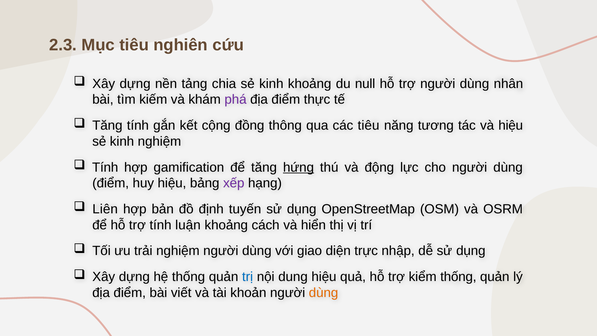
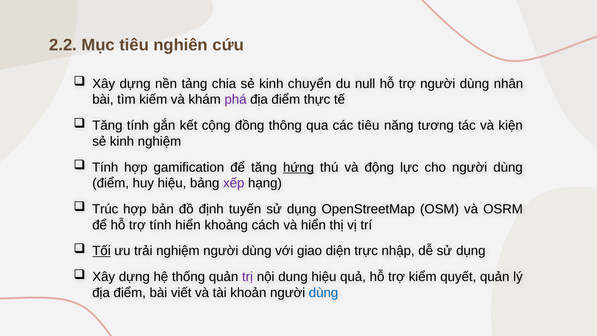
2.3: 2.3 -> 2.2
kinh khoảng: khoảng -> chuyển
và hiệu: hiệu -> kiện
Liên: Liên -> Trúc
tính luận: luận -> hiển
Tối underline: none -> present
trị colour: blue -> purple
kiểm thống: thống -> quyết
dùng at (324, 293) colour: orange -> blue
